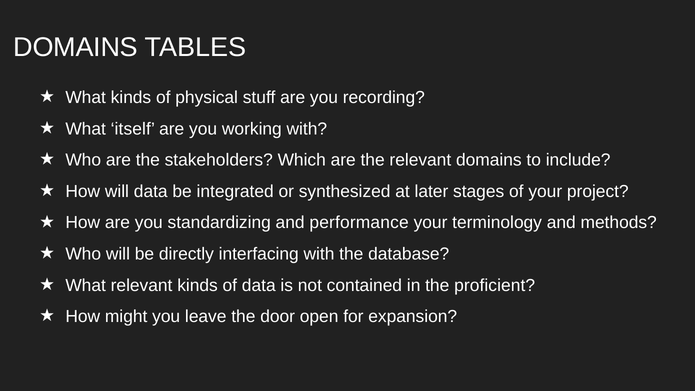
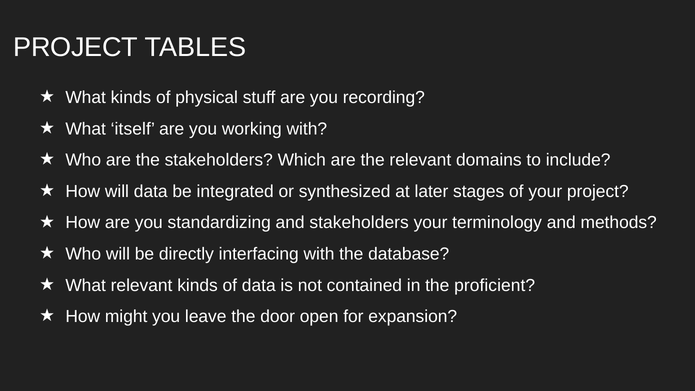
DOMAINS at (76, 47): DOMAINS -> PROJECT
and performance: performance -> stakeholders
